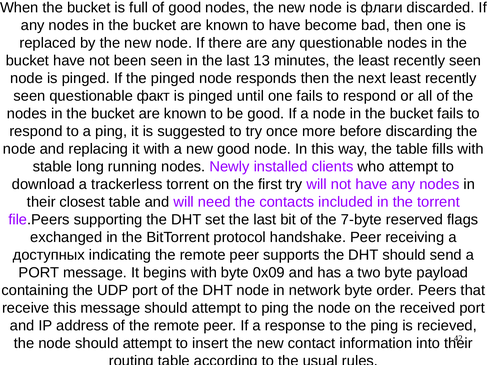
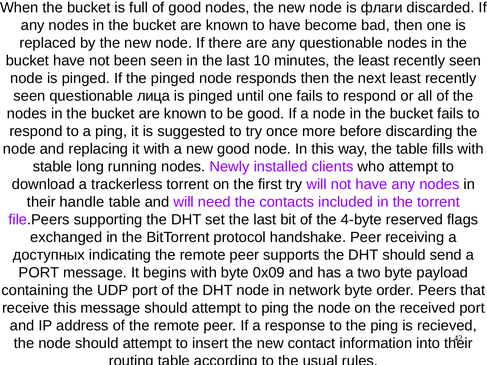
13: 13 -> 10
факт: факт -> лица
closest: closest -> handle
7-byte: 7-byte -> 4-byte
